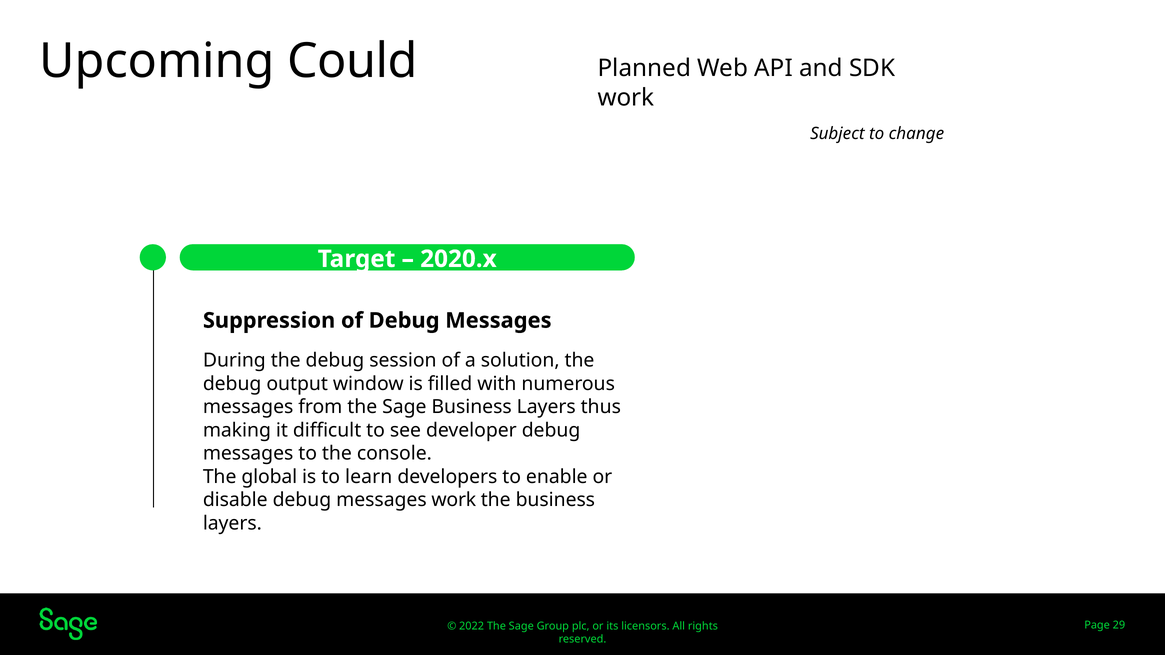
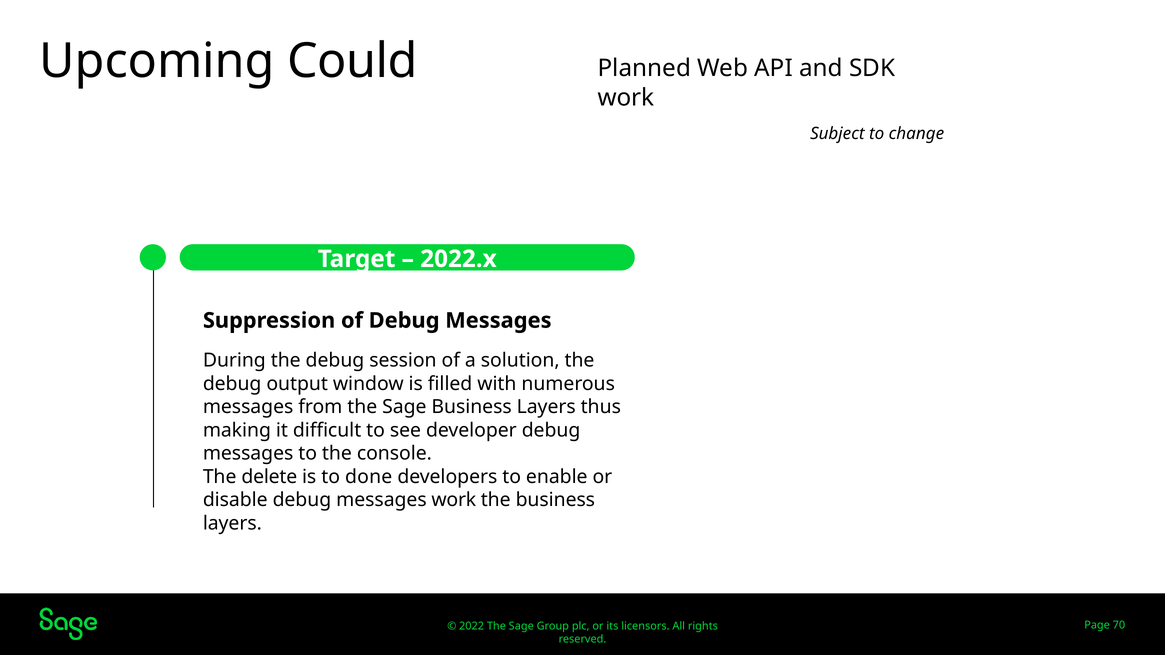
2020.x: 2020.x -> 2022.x
global: global -> delete
learn: learn -> done
29: 29 -> 70
